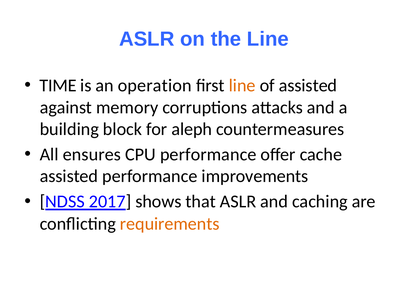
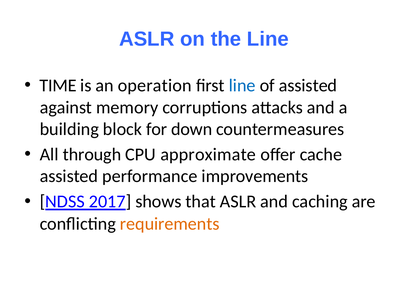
line at (242, 86) colour: orange -> blue
aleph: aleph -> down
ensures: ensures -> through
CPU performance: performance -> approximate
